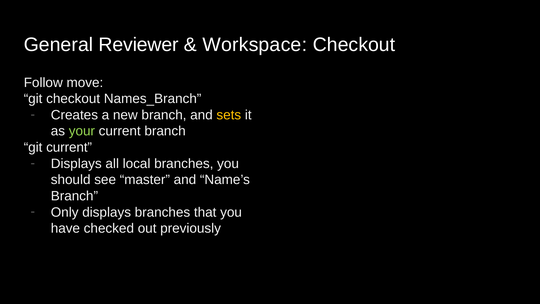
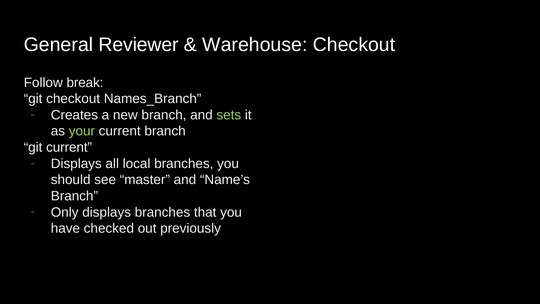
Workspace: Workspace -> Warehouse
move: move -> break
sets colour: yellow -> light green
